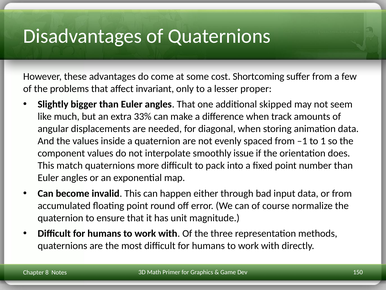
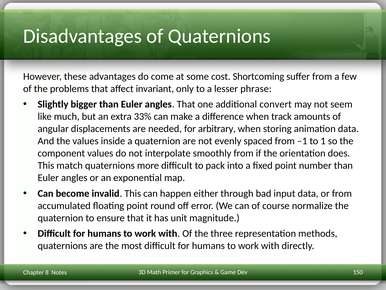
proper: proper -> phrase
skipped: skipped -> convert
diagonal: diagonal -> arbitrary
smoothly issue: issue -> from
